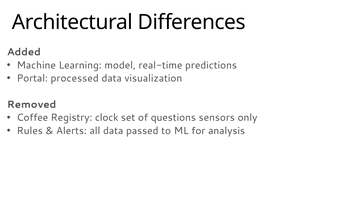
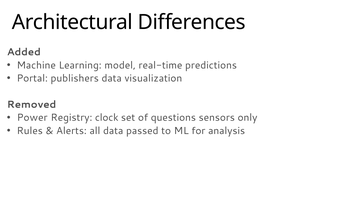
processed: processed -> publishers
Coffee: Coffee -> Power
